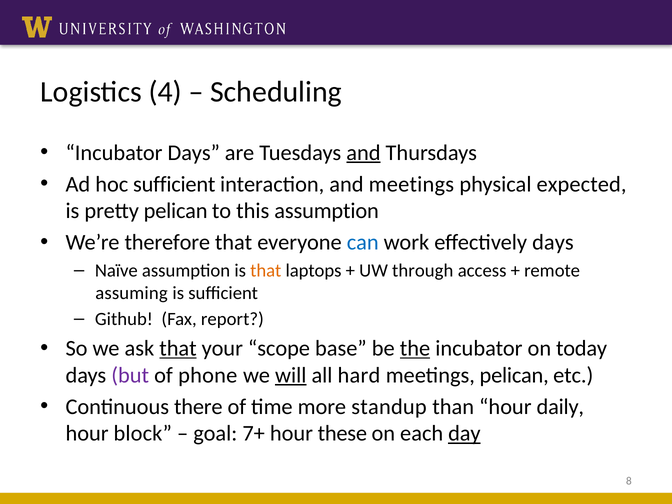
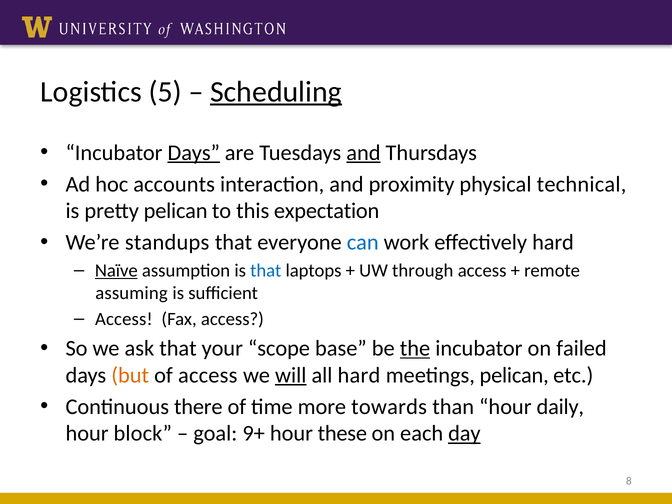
4: 4 -> 5
Scheduling underline: none -> present
Days at (194, 153) underline: none -> present
hoc sufficient: sufficient -> accounts
and meetings: meetings -> proximity
expected: expected -> technical
this assumption: assumption -> expectation
therefore: therefore -> standups
effectively days: days -> hard
Naïve underline: none -> present
that at (266, 270) colour: orange -> blue
Github at (124, 319): Github -> Access
Fax report: report -> access
that at (178, 348) underline: present -> none
today: today -> failed
but colour: purple -> orange
of phone: phone -> access
standup: standup -> towards
7+: 7+ -> 9+
